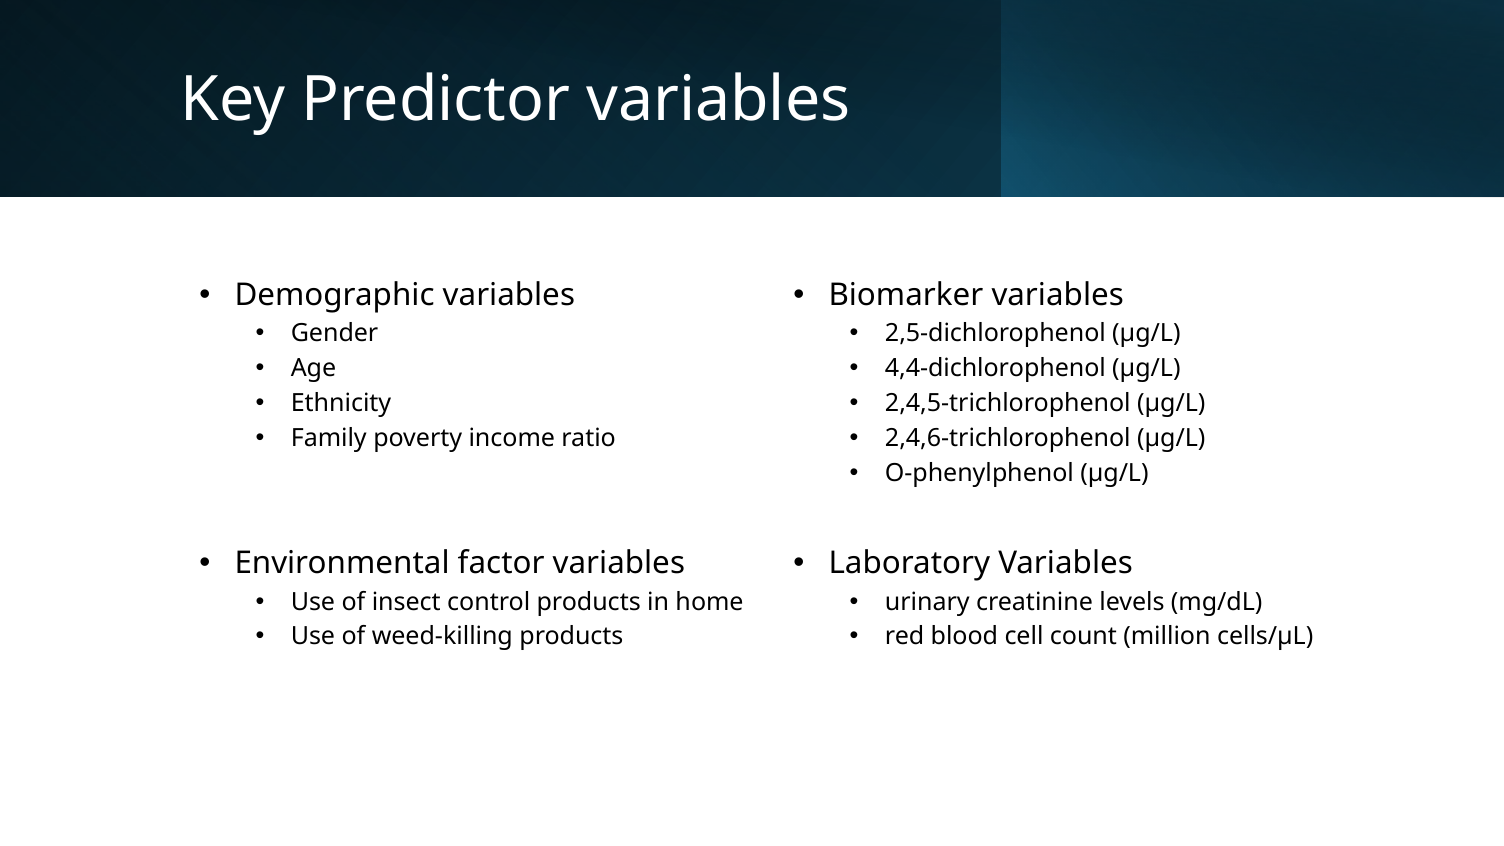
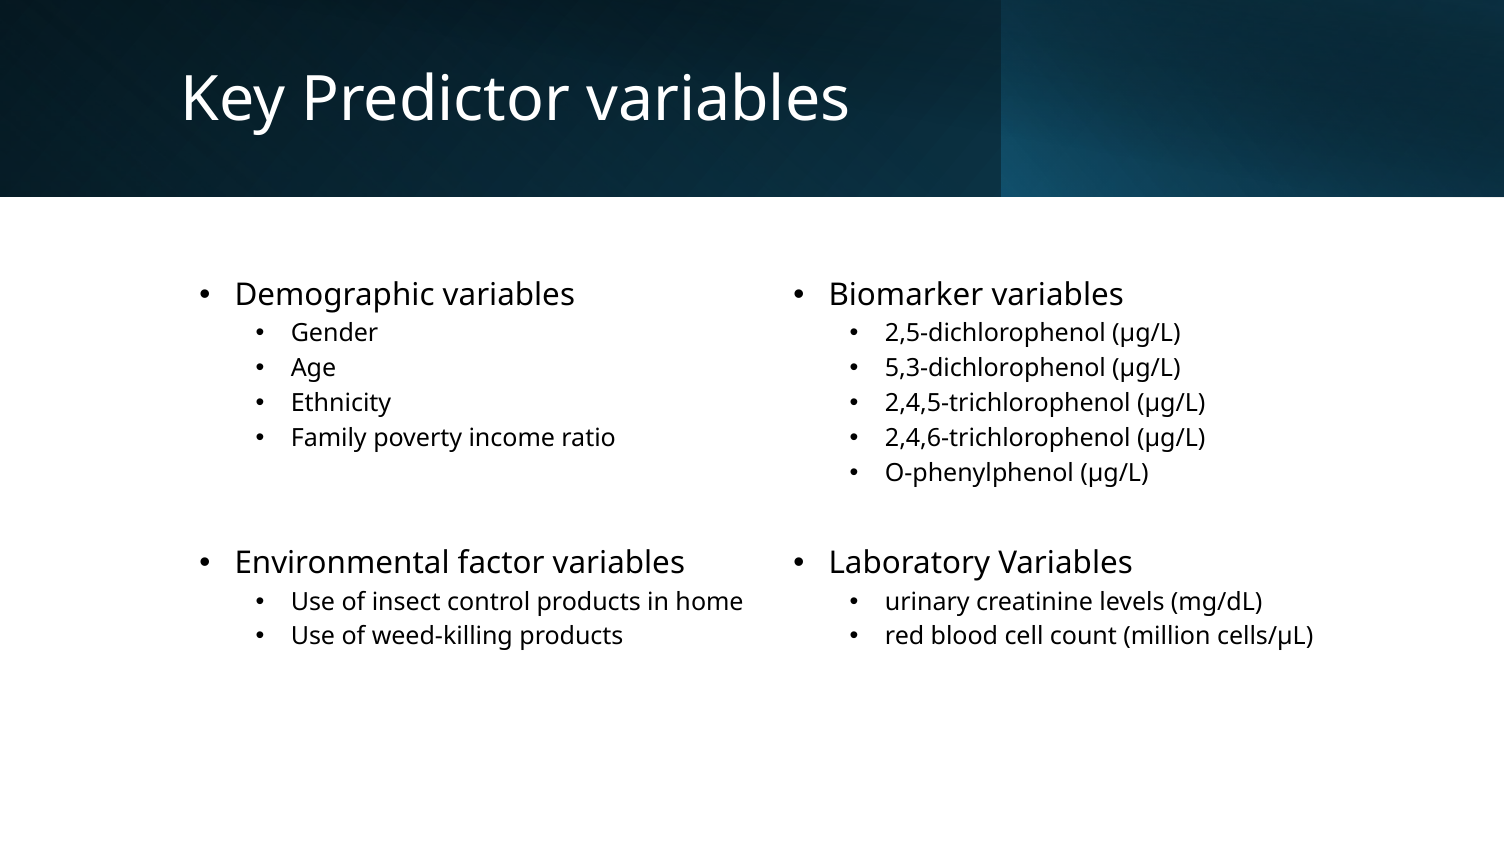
4,4-dichlorophenol: 4,4-dichlorophenol -> 5,3-dichlorophenol
